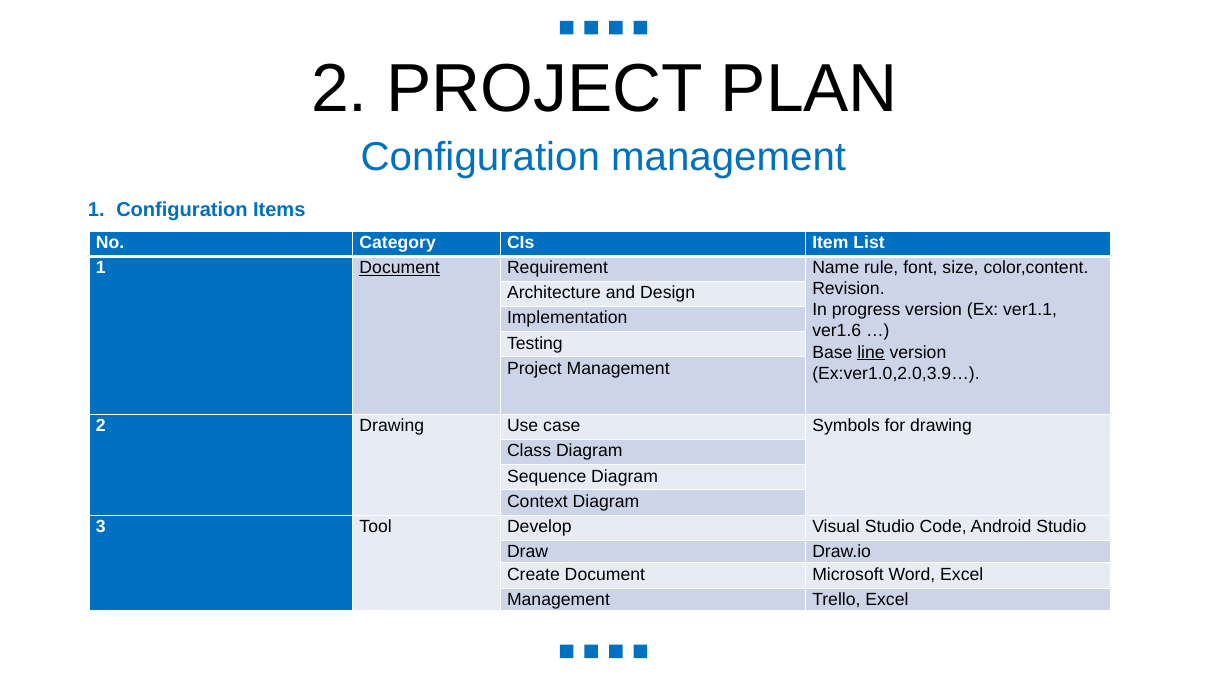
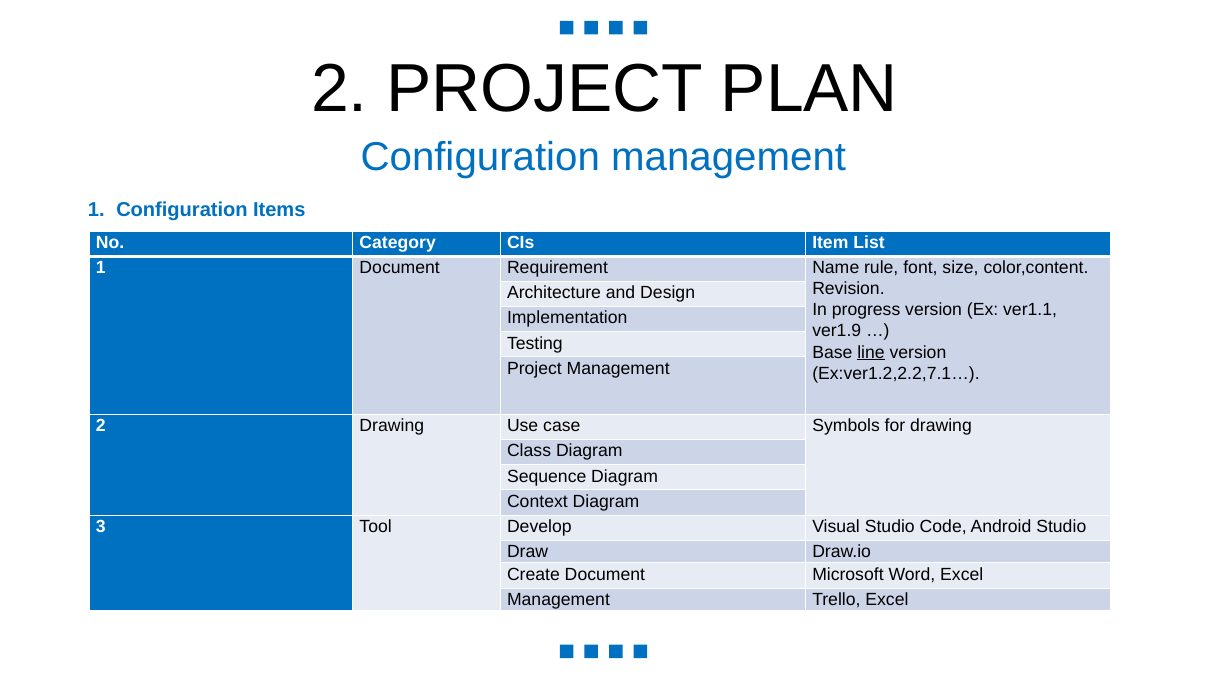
Document at (400, 268) underline: present -> none
ver1.6: ver1.6 -> ver1.9
Ex:ver1.0,2.0,3.9…: Ex:ver1.0,2.0,3.9… -> Ex:ver1.2,2.2,7.1…
